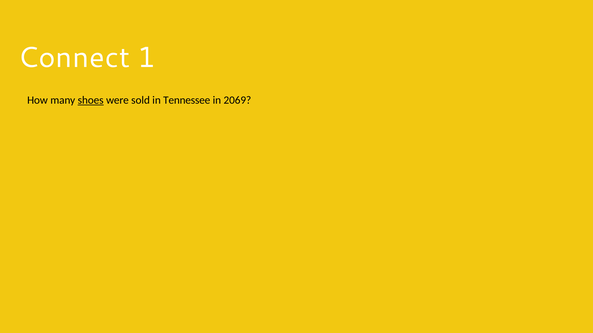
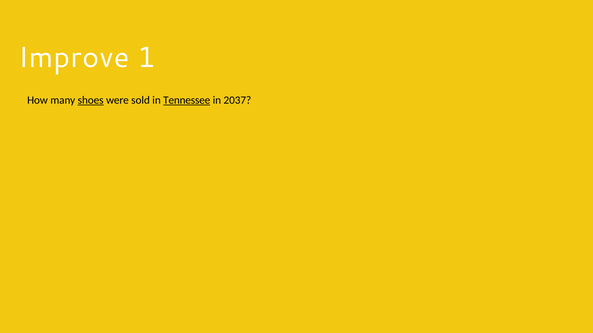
Connect: Connect -> Improve
Tennessee underline: none -> present
2069: 2069 -> 2037
